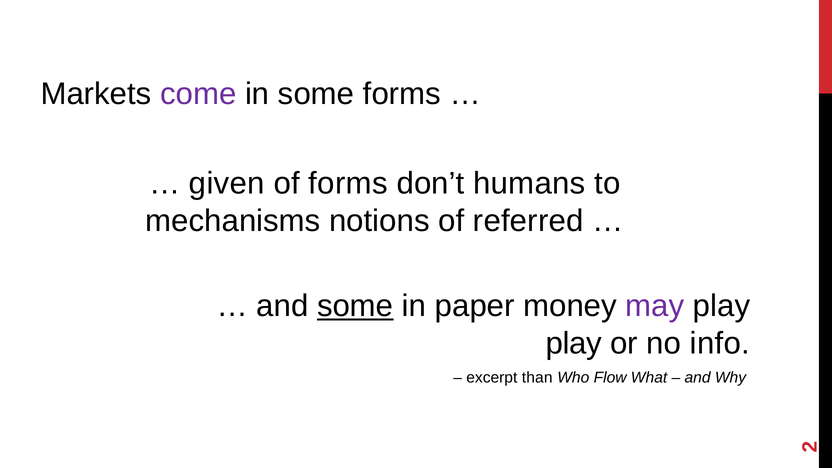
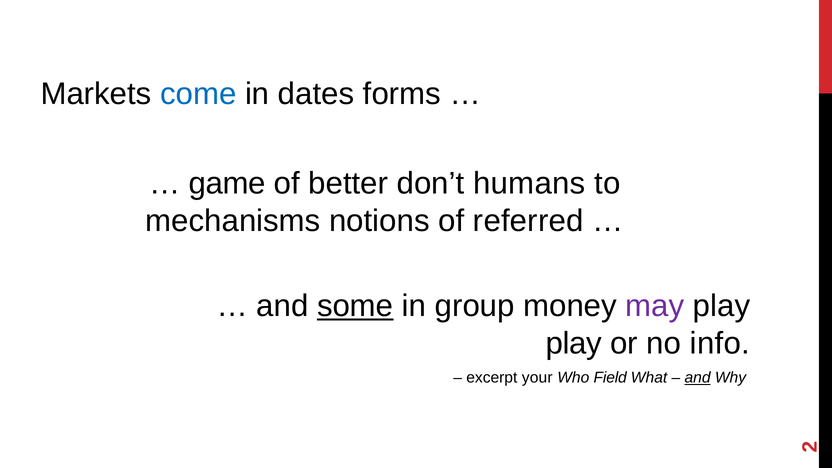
come colour: purple -> blue
in some: some -> dates
given: given -> game
of forms: forms -> better
paper: paper -> group
than: than -> your
Flow: Flow -> Field
and at (698, 378) underline: none -> present
